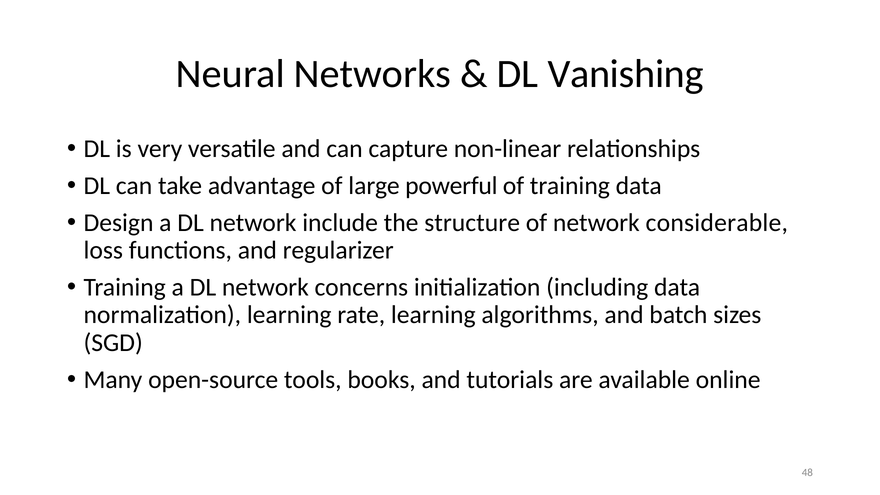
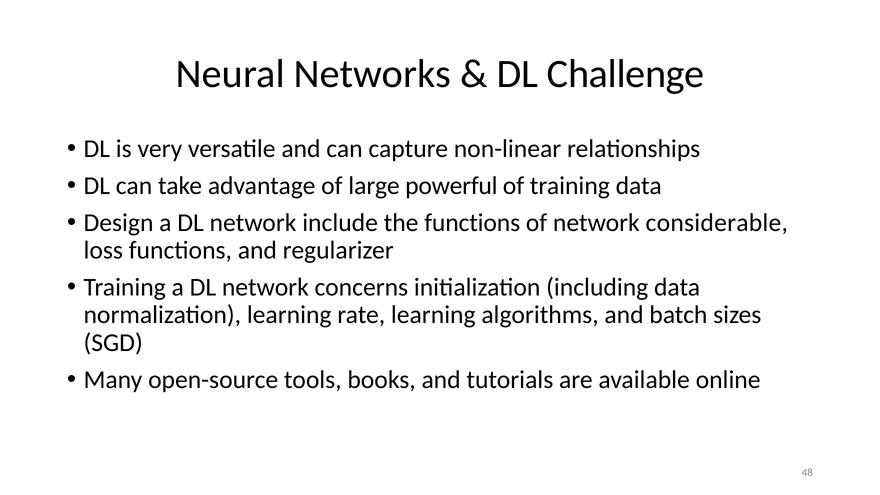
Vanishing: Vanishing -> Challenge
the structure: structure -> functions
